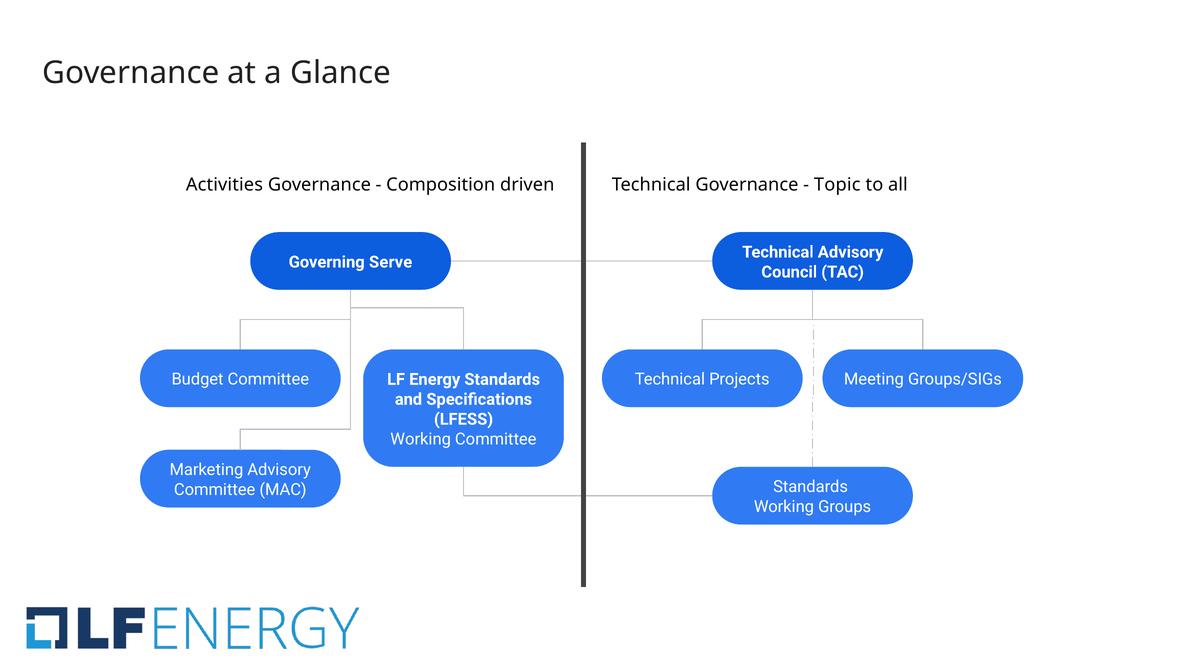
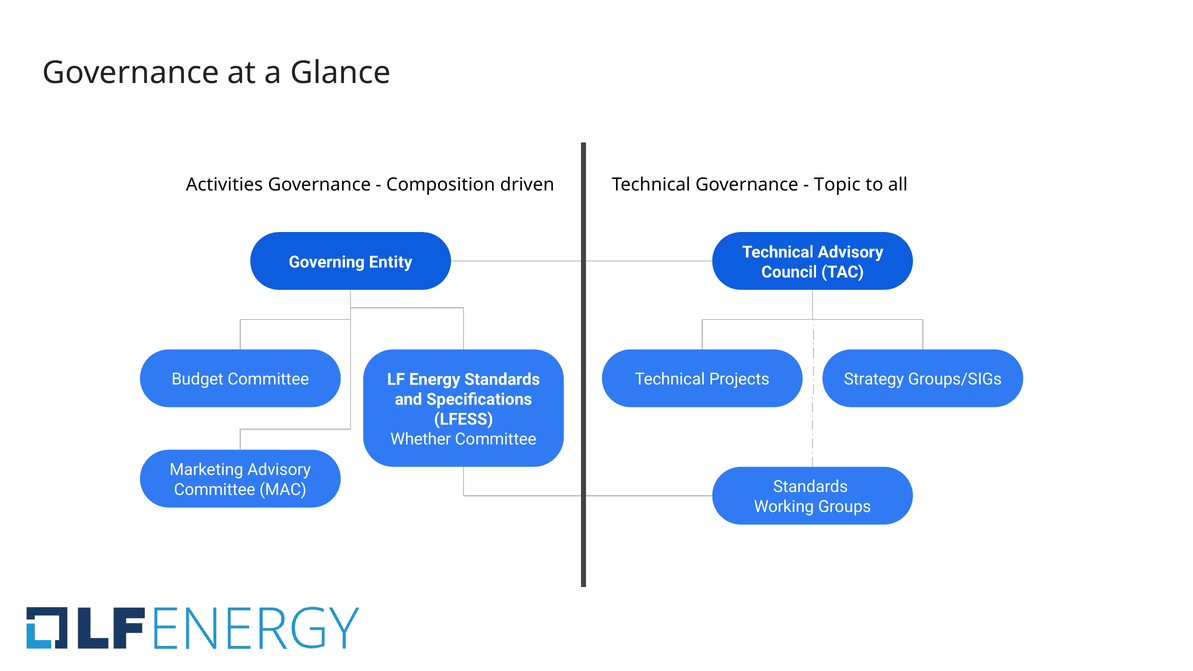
Serve: Serve -> Entity
Meeting: Meeting -> Strategy
Working at (421, 439): Working -> Whether
